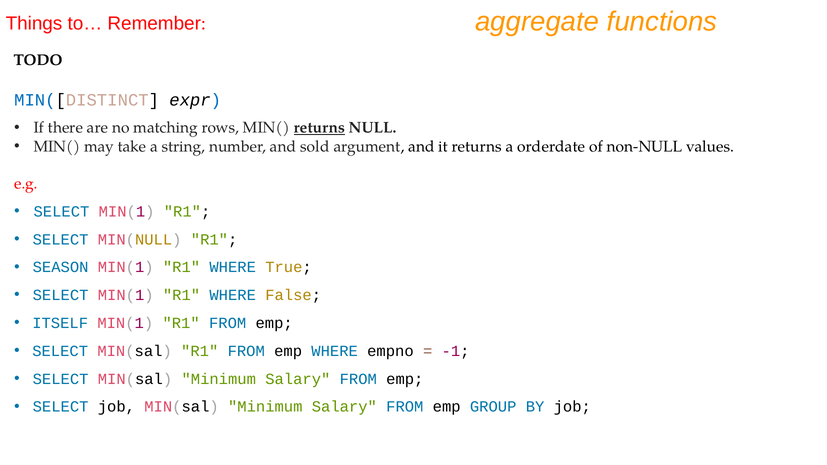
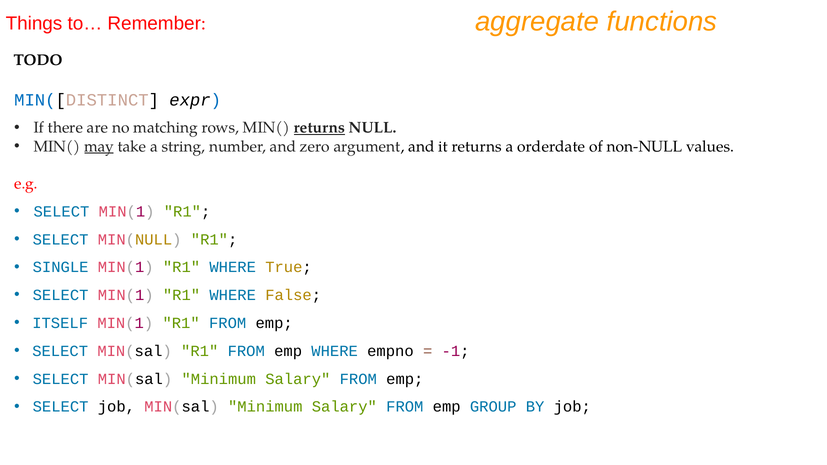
may underline: none -> present
sold: sold -> zero
SEASON: SEASON -> SINGLE
